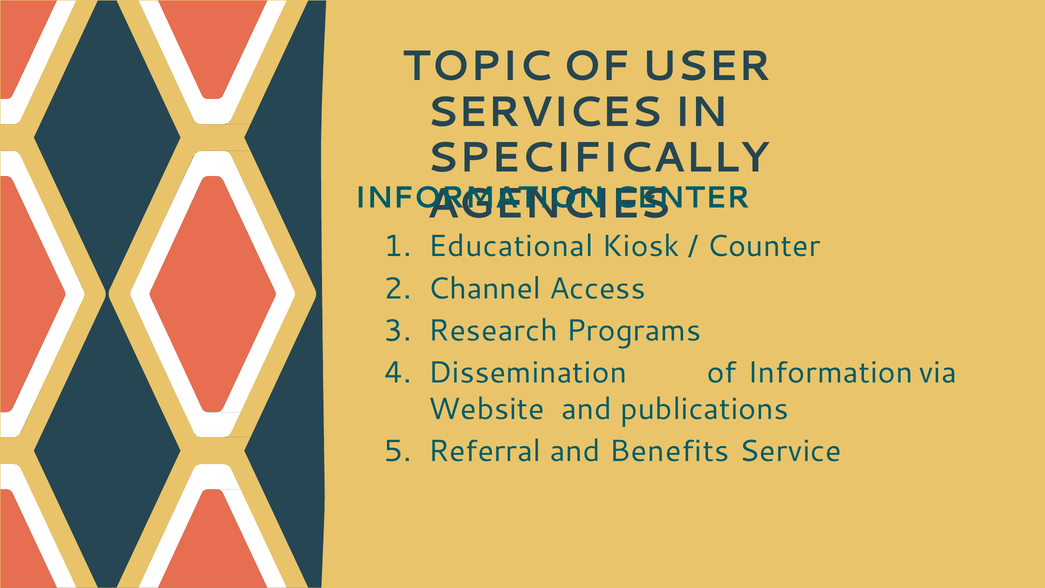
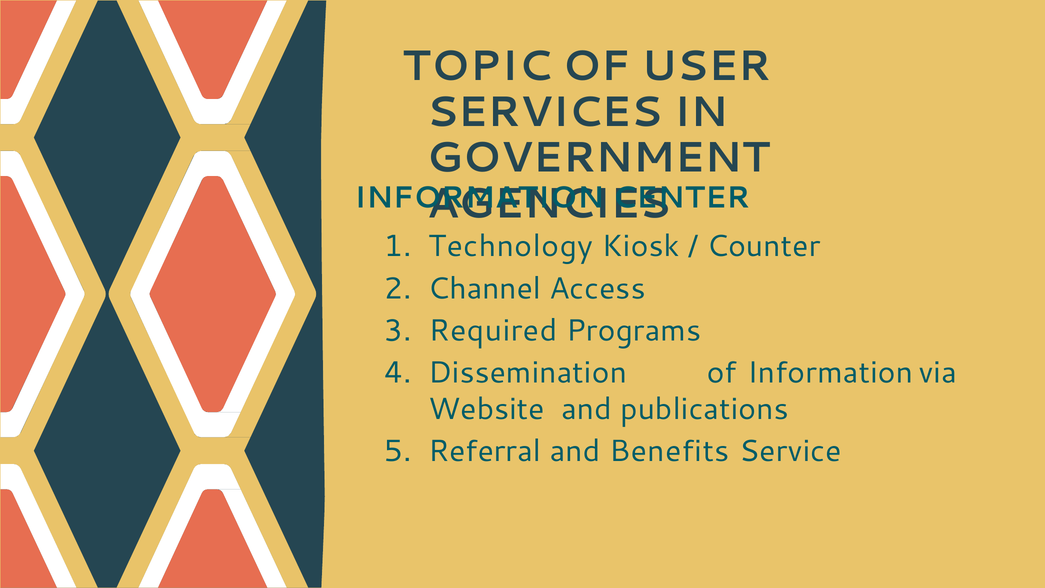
SPECIFICALLY: SPECIFICALLY -> GOVERNMENT
Educational: Educational -> Technology
Research: Research -> Required
